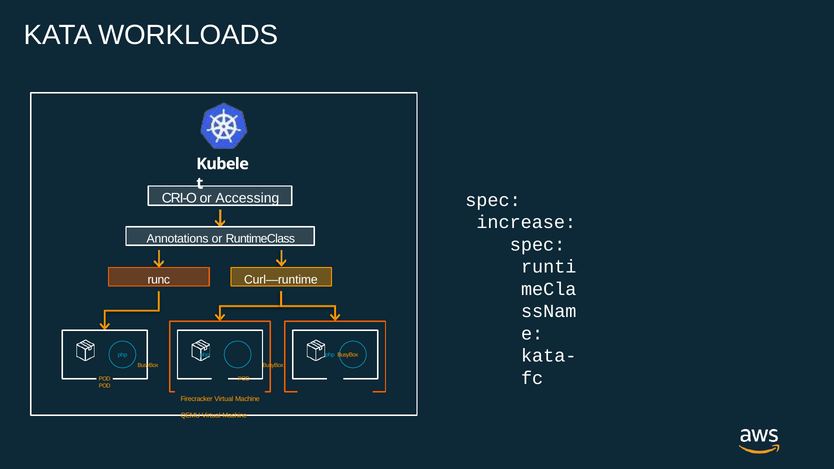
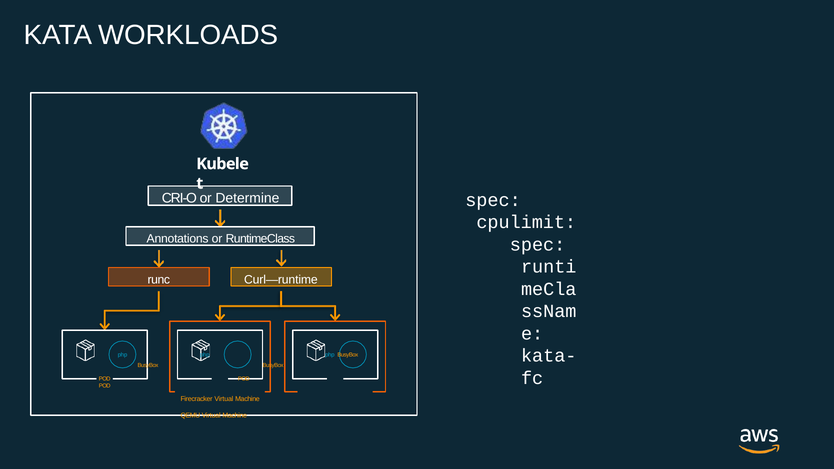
Accessing: Accessing -> Determine
increase: increase -> cpulimit
